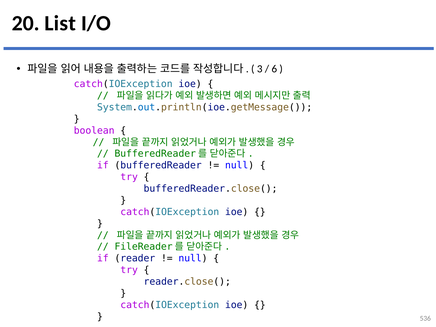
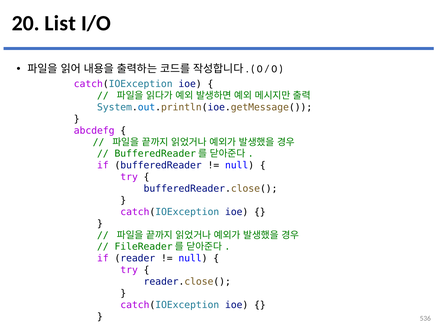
3 at (260, 69): 3 -> 0
6 at (274, 69): 6 -> 0
boolean: boolean -> abcdefg
